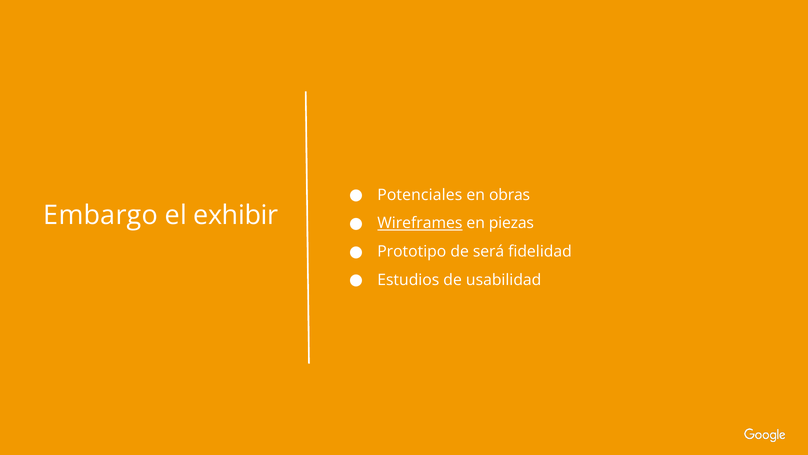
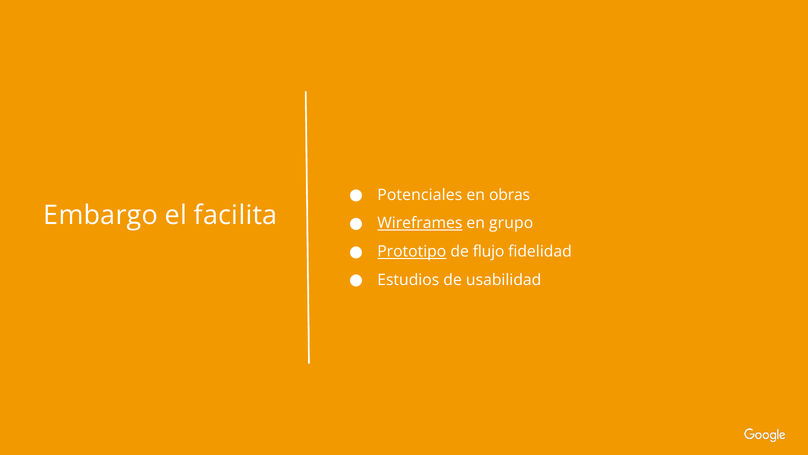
exhibir: exhibir -> facilita
piezas: piezas -> grupo
Prototipo underline: none -> present
será: será -> flujo
